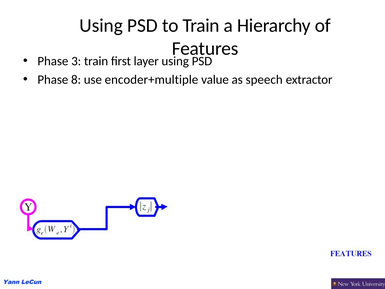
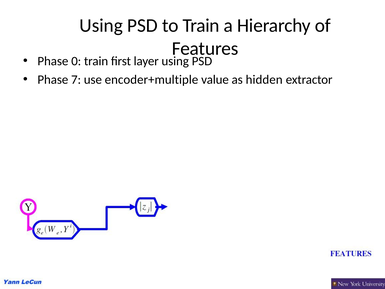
3: 3 -> 0
8: 8 -> 7
speech: speech -> hidden
